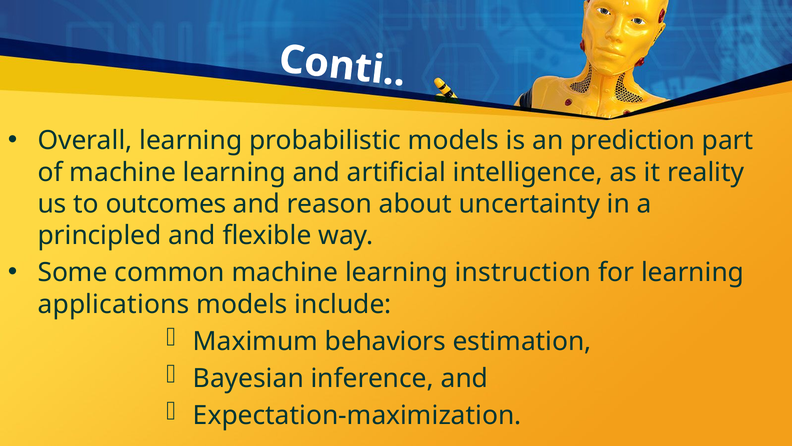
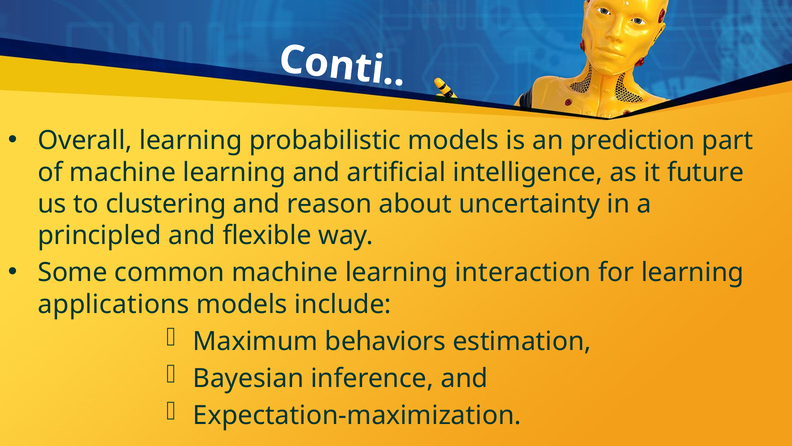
reality: reality -> future
outcomes: outcomes -> clustering
instruction: instruction -> interaction
